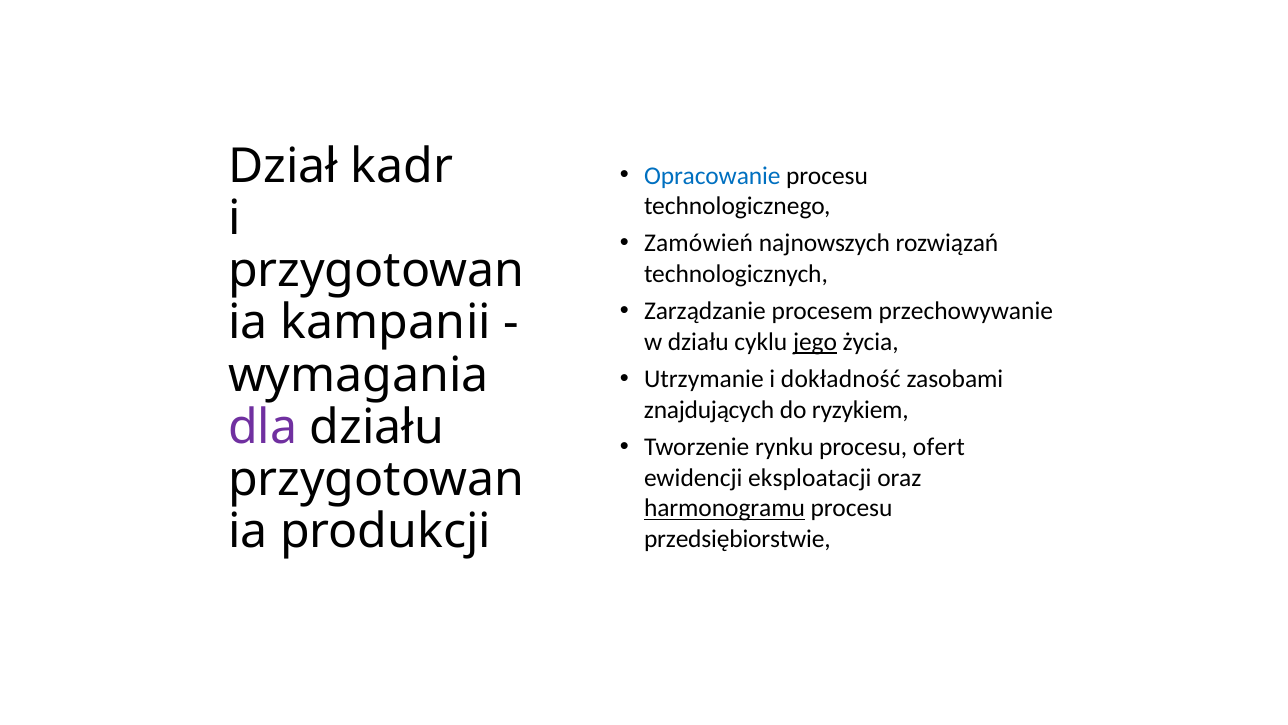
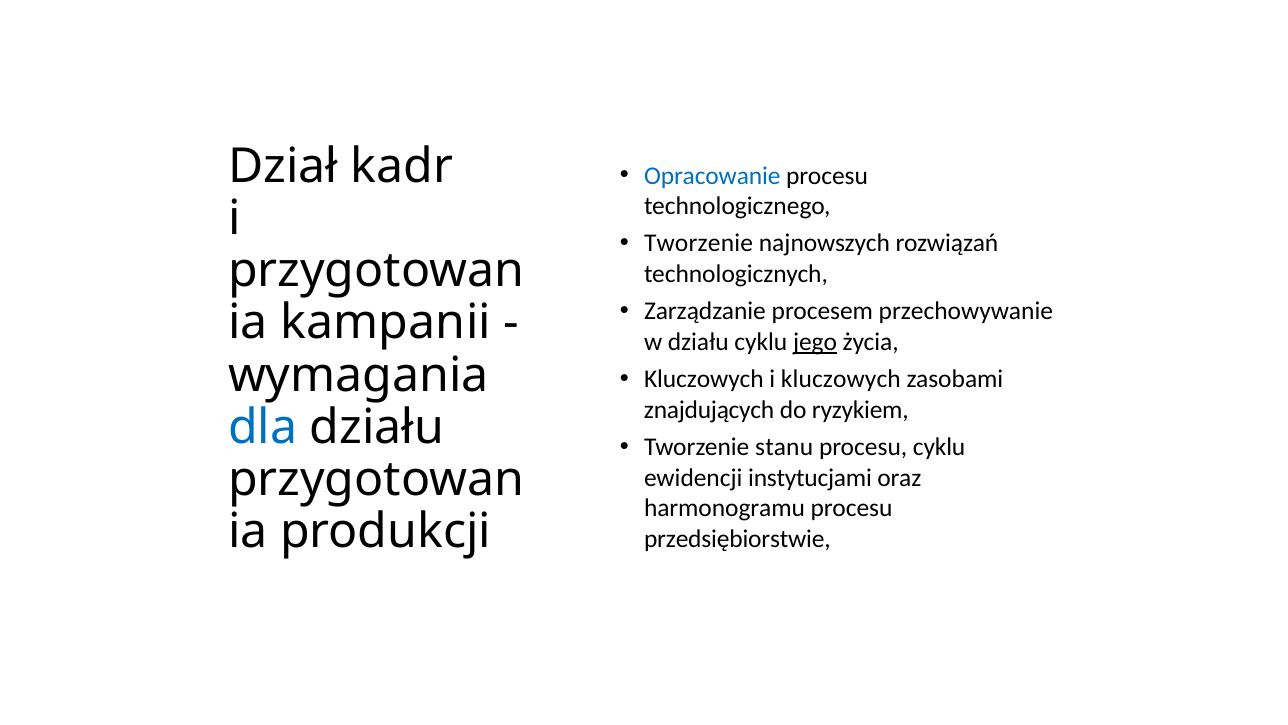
Zamówień at (699, 243): Zamówień -> Tworzenie
Utrzymanie at (704, 379): Utrzymanie -> Kluczowych
i dokładność: dokładność -> kluczowych
dla colour: purple -> blue
rynku: rynku -> stanu
procesu ofert: ofert -> cyklu
eksploatacji: eksploatacji -> instytucjami
harmonogramu underline: present -> none
